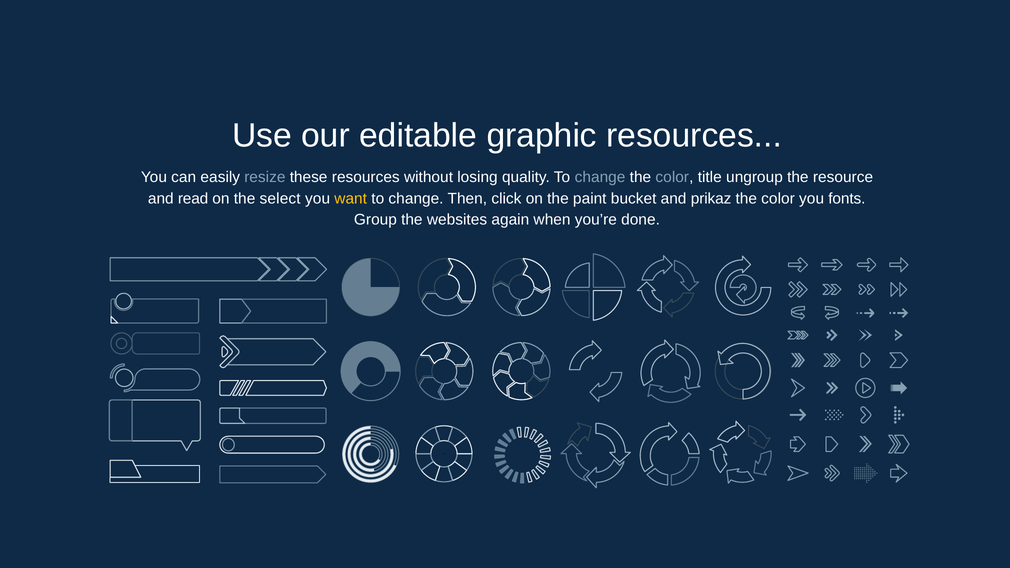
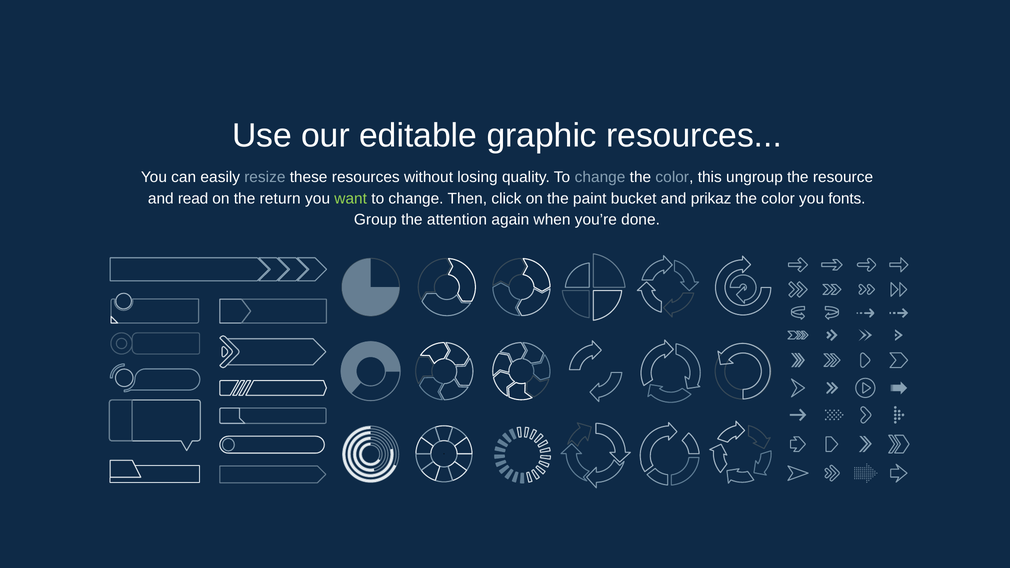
title: title -> this
select: select -> return
want colour: yellow -> light green
websites: websites -> attention
